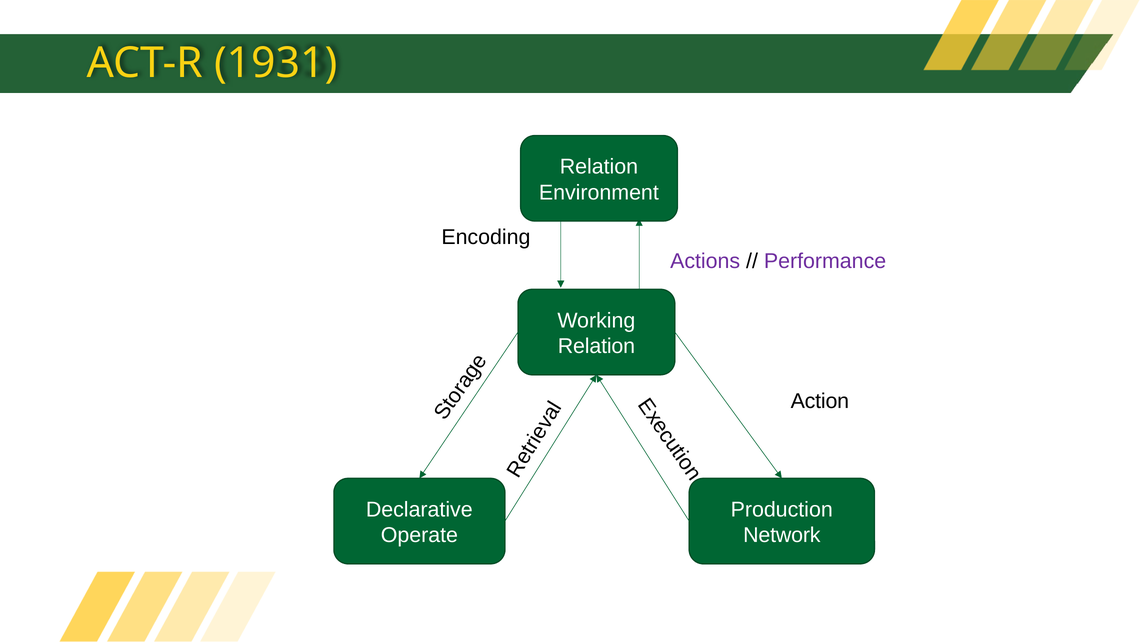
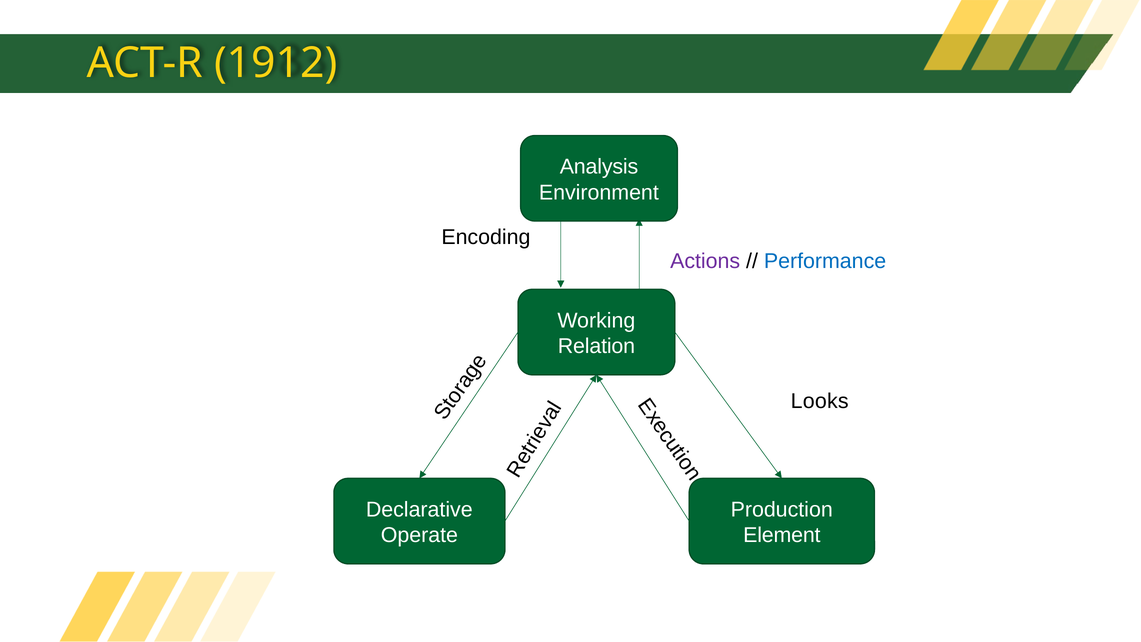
1931: 1931 -> 1912
Relation at (599, 167): Relation -> Analysis
Performance colour: purple -> blue
Action: Action -> Looks
Network: Network -> Element
